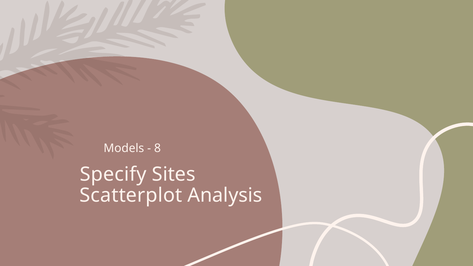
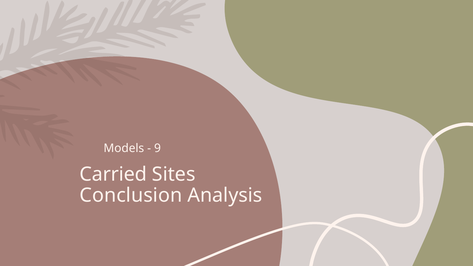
8: 8 -> 9
Specify: Specify -> Carried
Scatterplot: Scatterplot -> Conclusion
